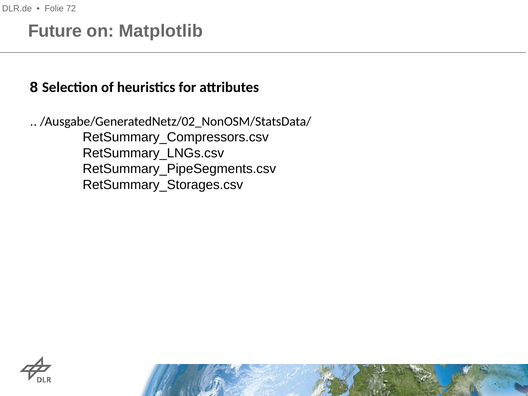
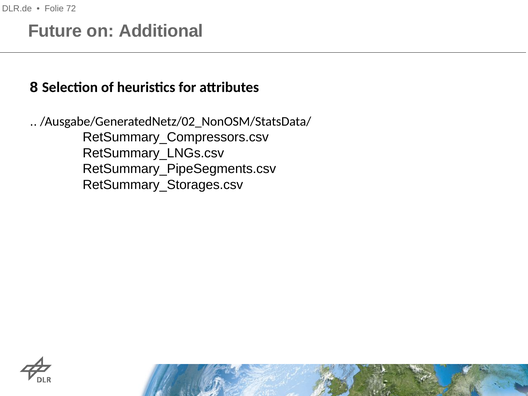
Matplotlib: Matplotlib -> Additional
